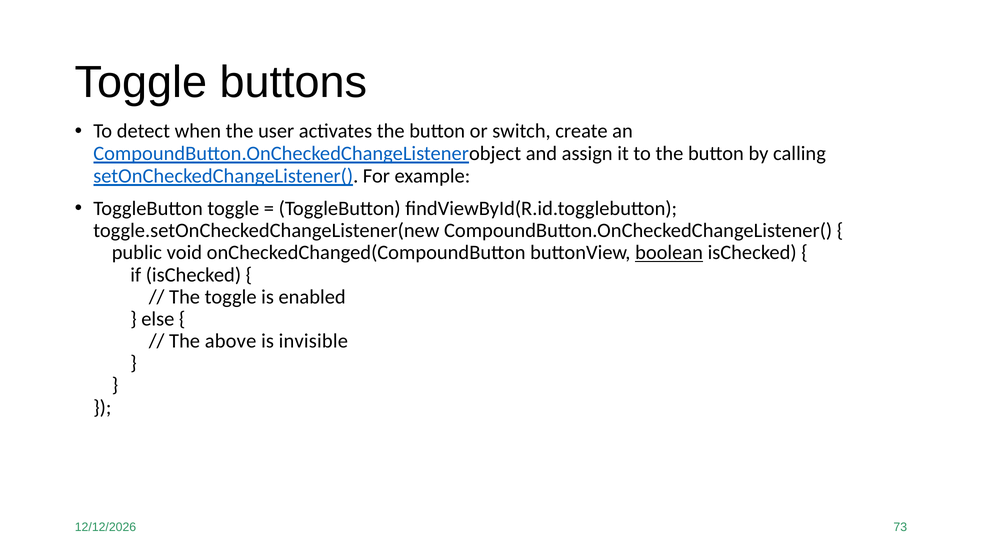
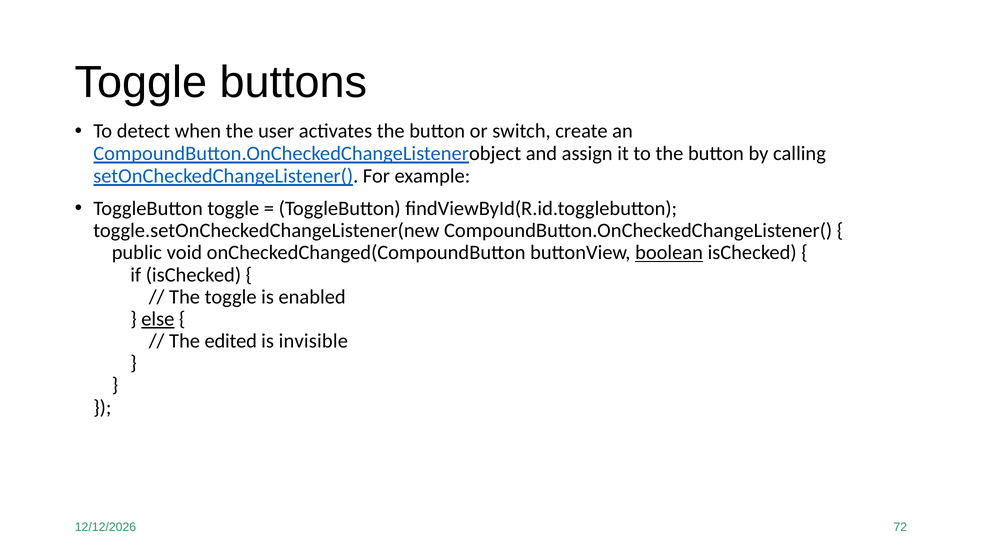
else underline: none -> present
above: above -> edited
73: 73 -> 72
